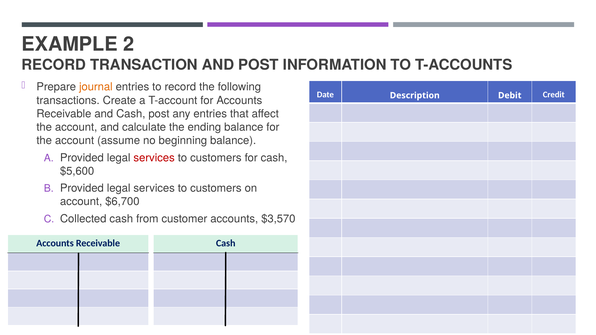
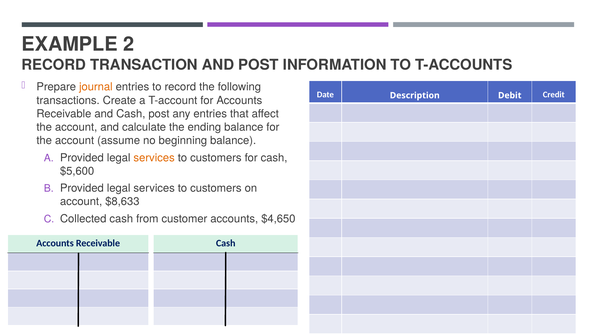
services at (154, 158) colour: red -> orange
$6,700: $6,700 -> $8,633
$3,570: $3,570 -> $4,650
